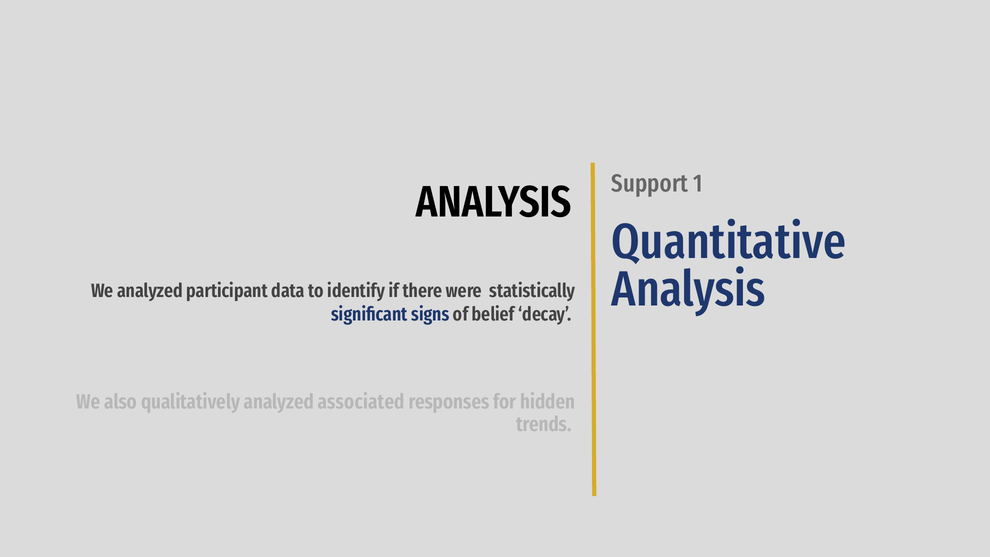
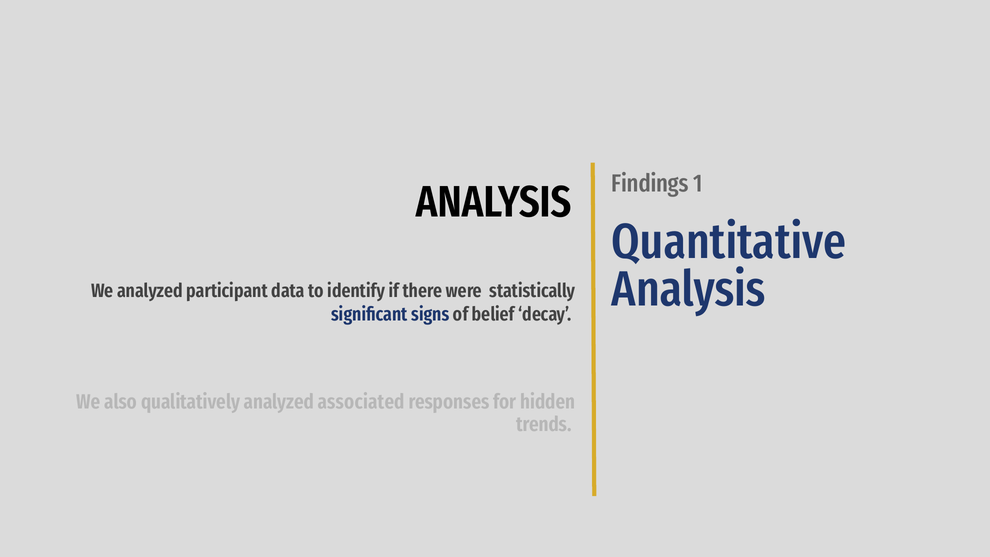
Support: Support -> Findings
